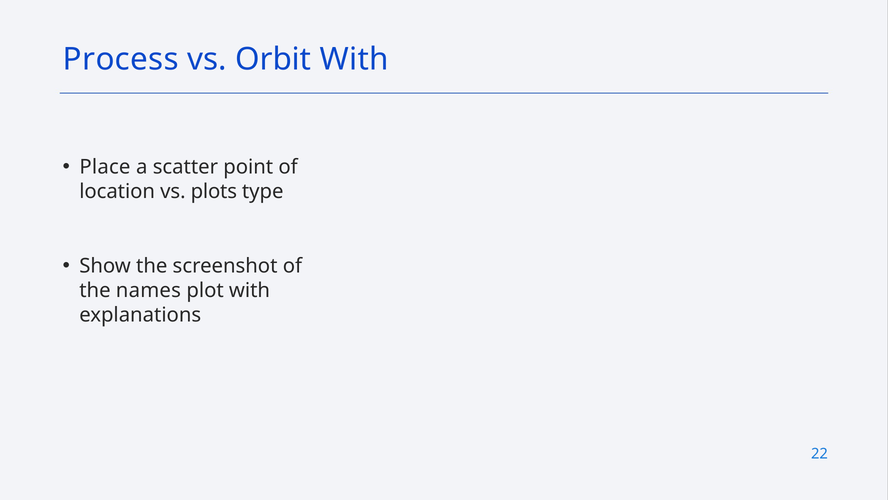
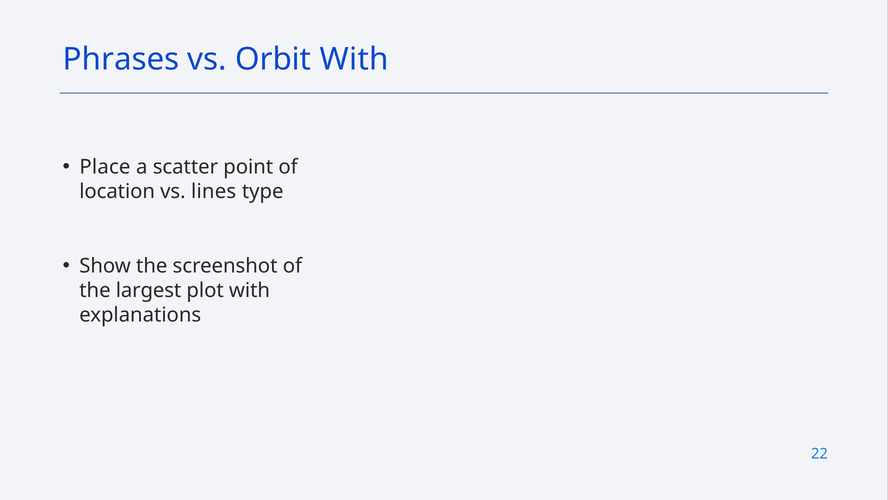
Process: Process -> Phrases
plots: plots -> lines
names: names -> largest
